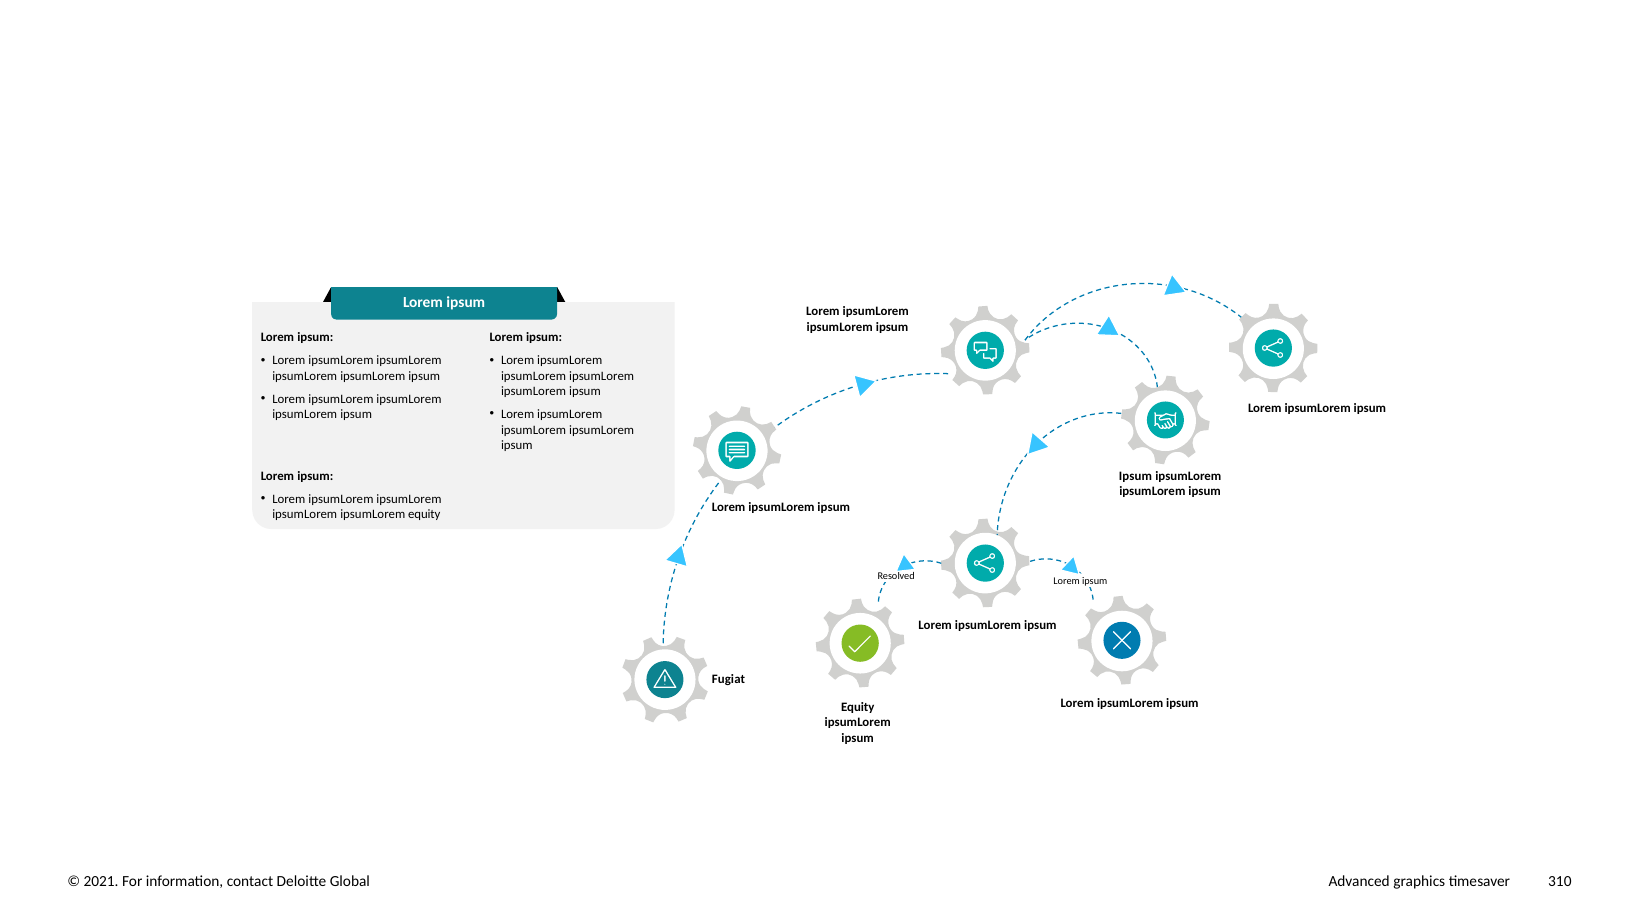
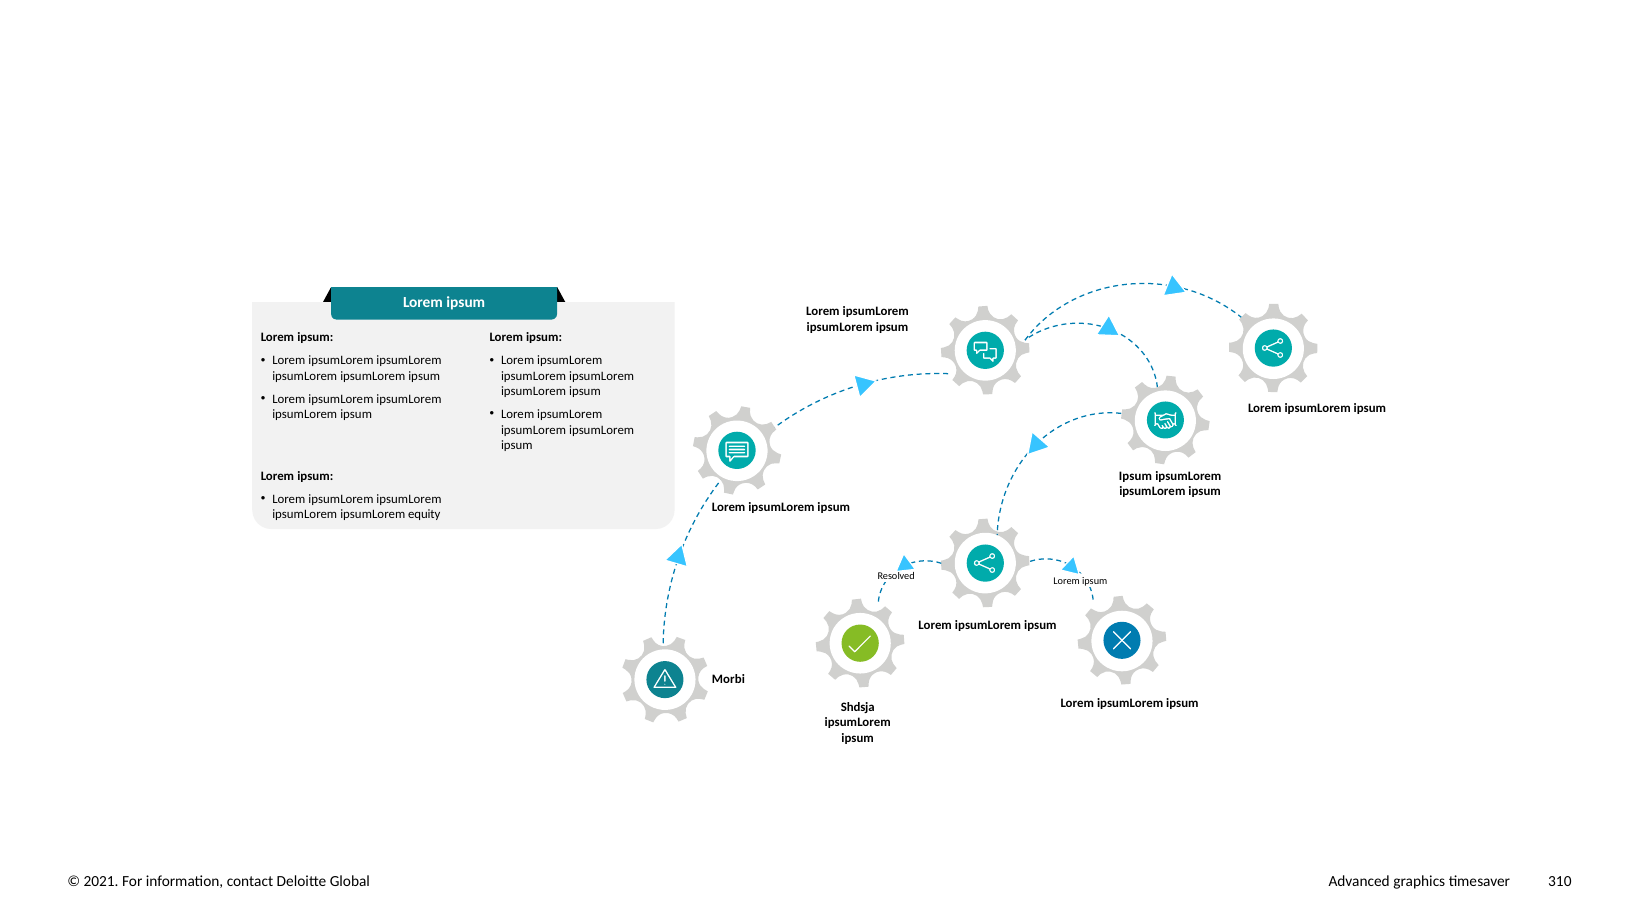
Fugiat: Fugiat -> Morbi
Equity at (858, 707): Equity -> Shdsja
